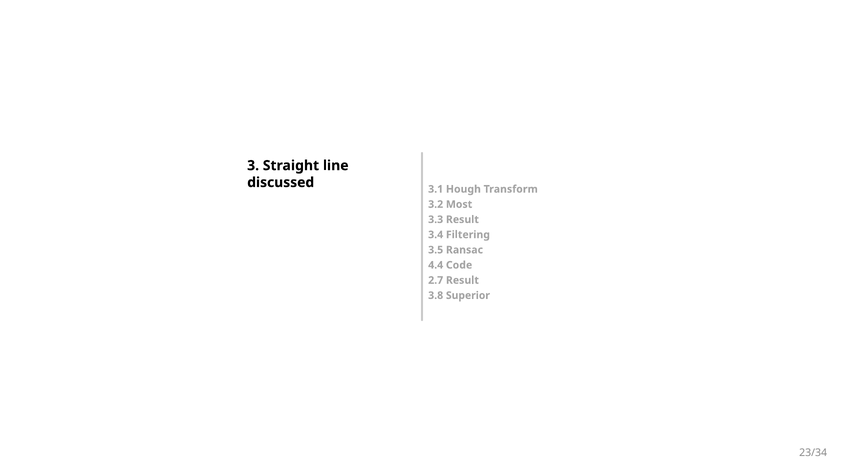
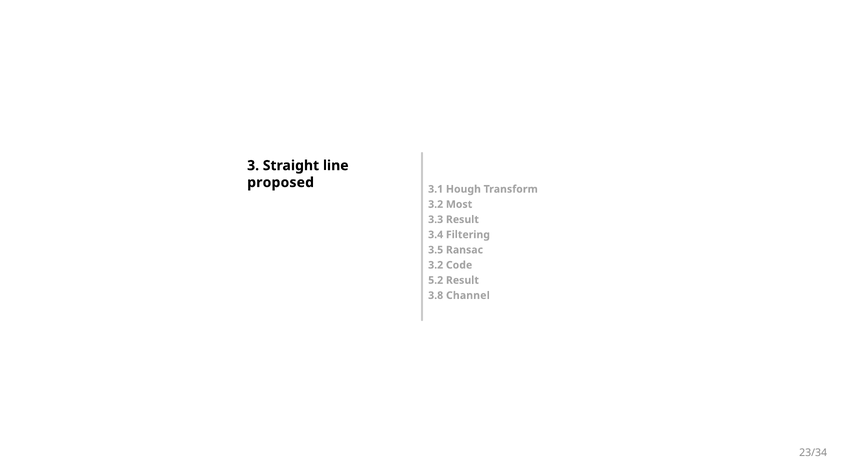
discussed: discussed -> proposed
4.4 at (436, 265): 4.4 -> 3.2
2.7: 2.7 -> 5.2
Superior: Superior -> Channel
